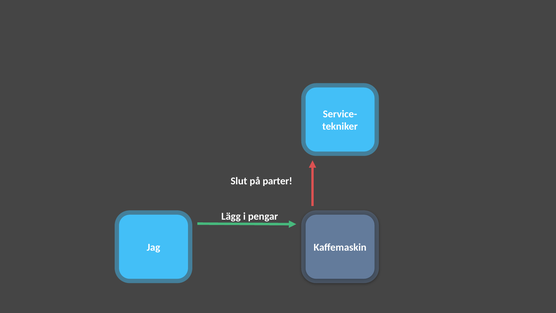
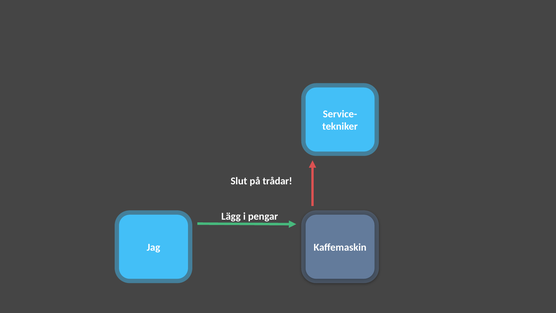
parter: parter -> trådar
